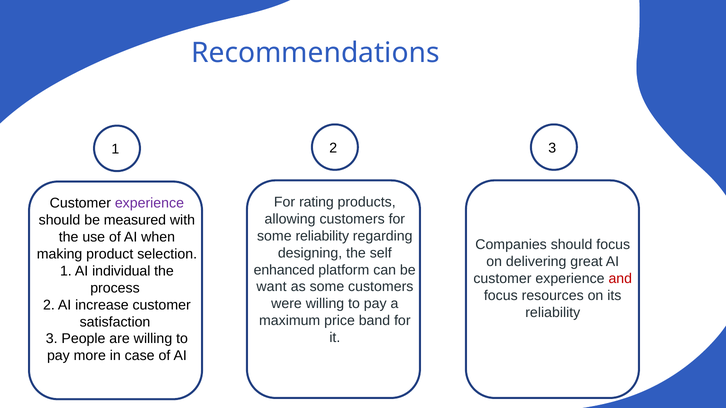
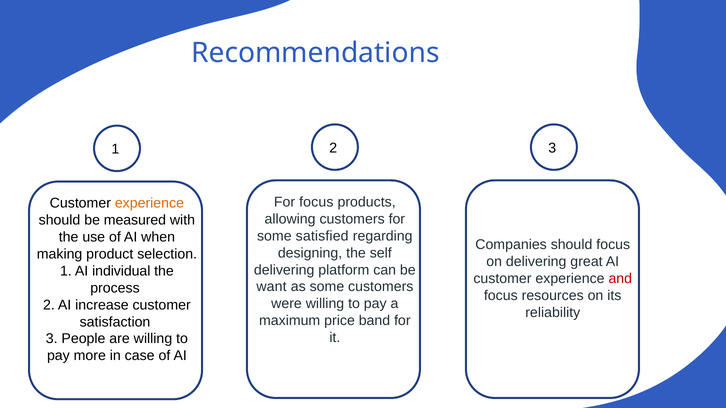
For rating: rating -> focus
experience at (149, 204) colour: purple -> orange
some reliability: reliability -> satisfied
enhanced at (284, 270): enhanced -> delivering
